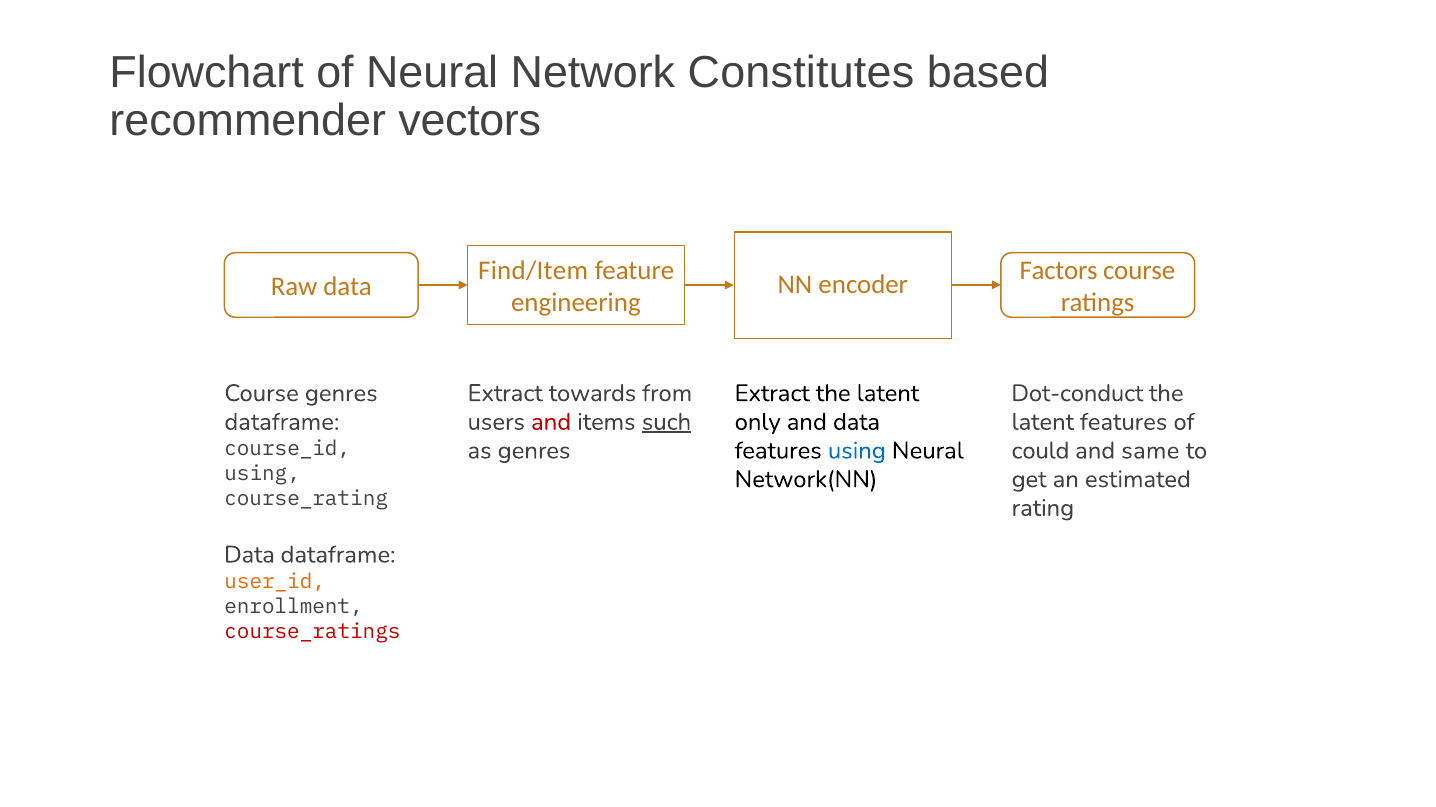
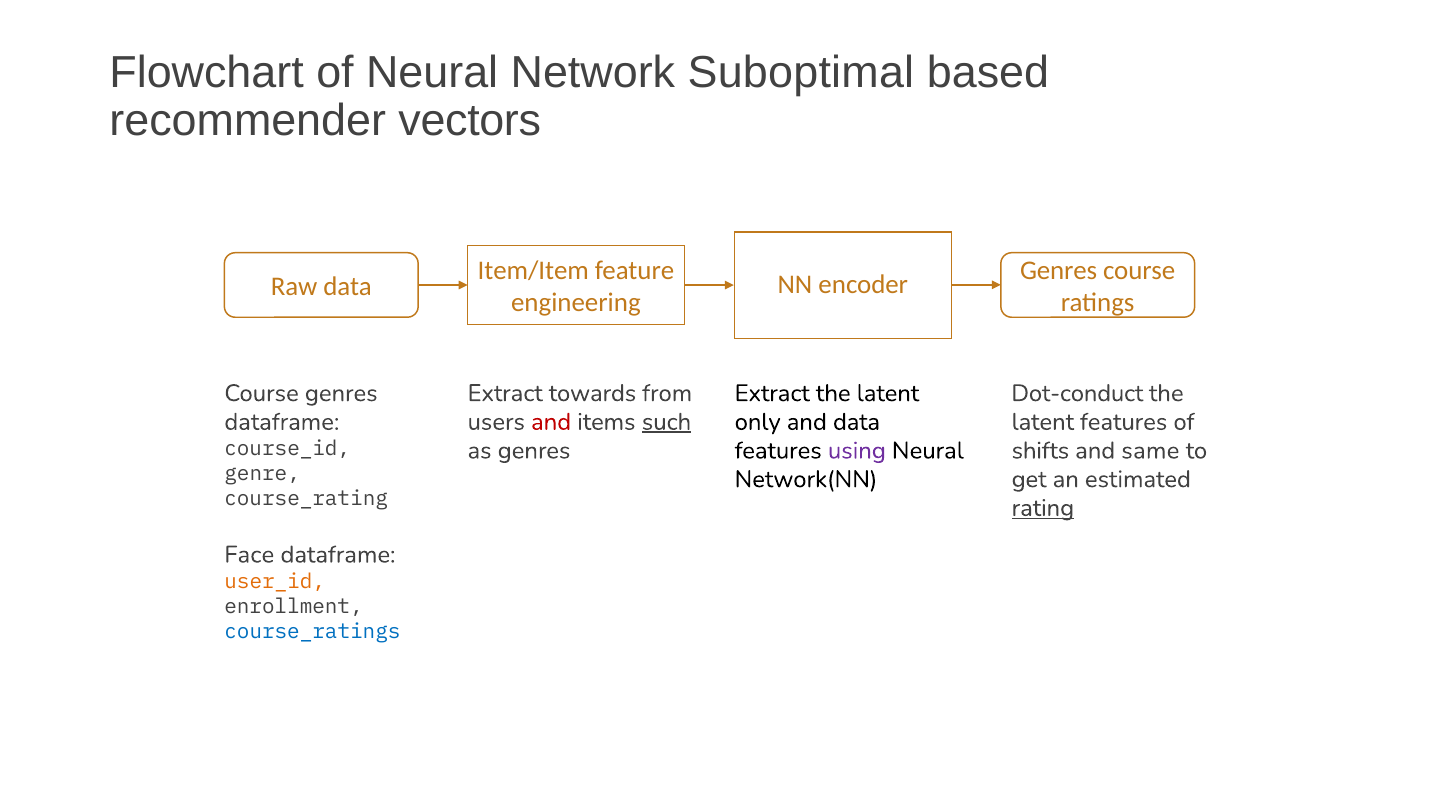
Constitutes: Constitutes -> Suboptimal
Find/Item: Find/Item -> Item/Item
Factors at (1059, 271): Factors -> Genres
using at (857, 451) colour: blue -> purple
could: could -> shifts
using at (262, 474): using -> genre
rating underline: none -> present
Data at (249, 555): Data -> Face
course_ratings colour: red -> blue
